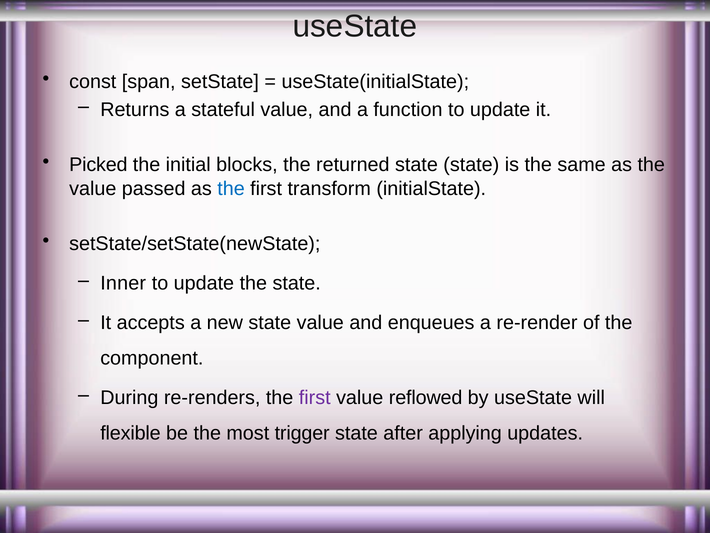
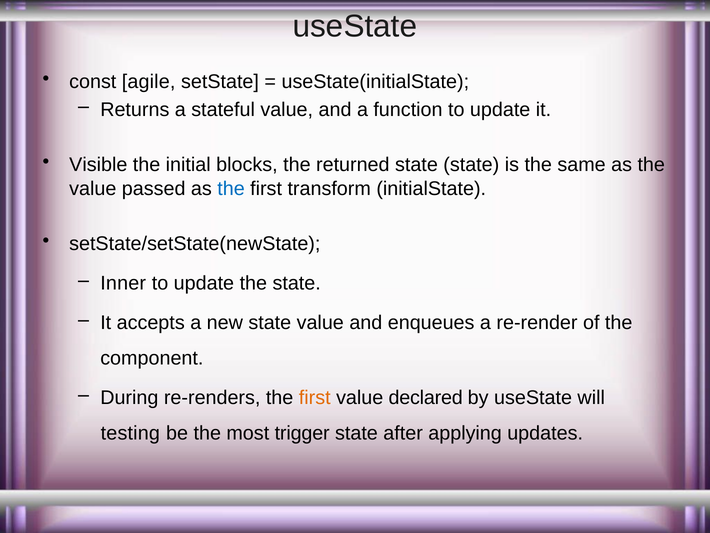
span: span -> agile
Picked: Picked -> Visible
first at (315, 397) colour: purple -> orange
reflowed: reflowed -> declared
flexible: flexible -> testing
